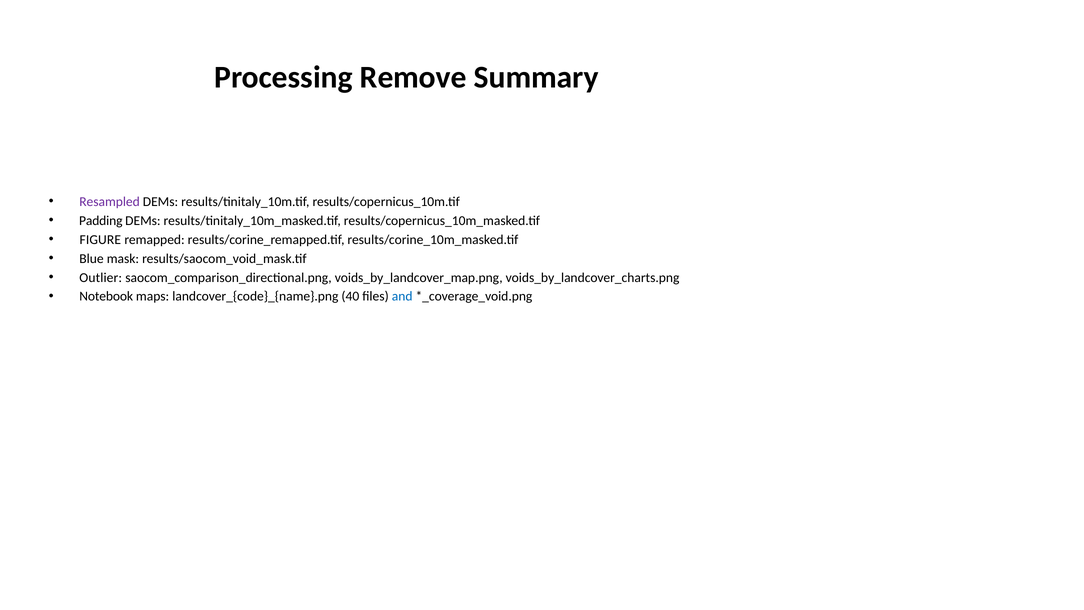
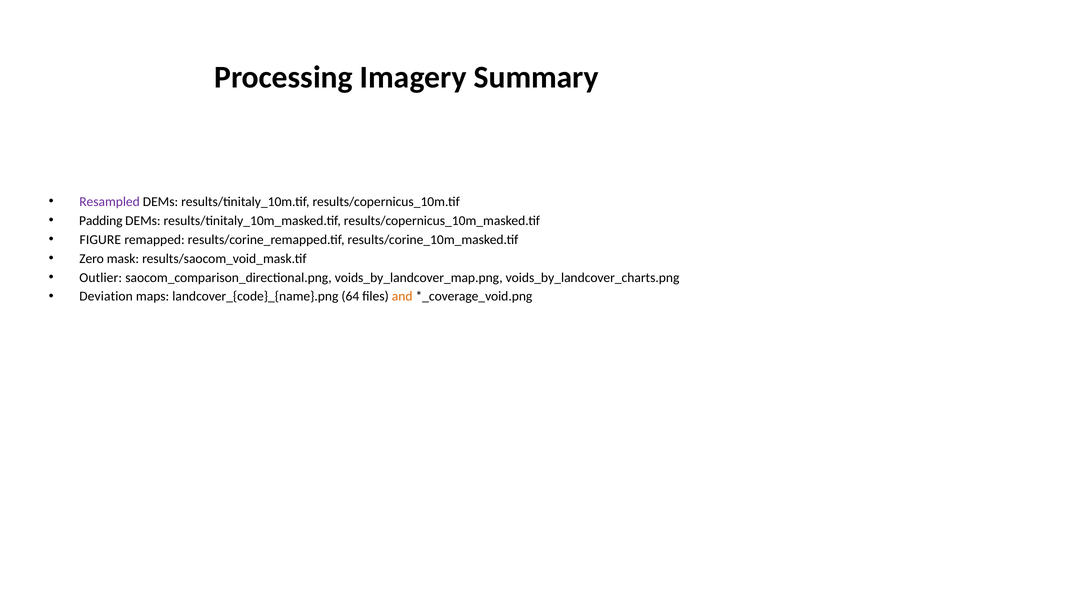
Remove: Remove -> Imagery
Blue: Blue -> Zero
Notebook: Notebook -> Deviation
40: 40 -> 64
and colour: blue -> orange
